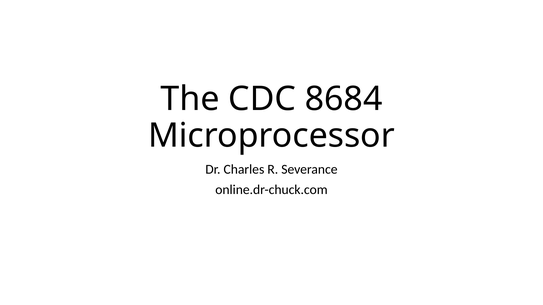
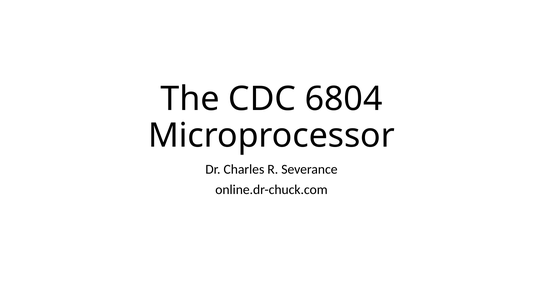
8684: 8684 -> 6804
